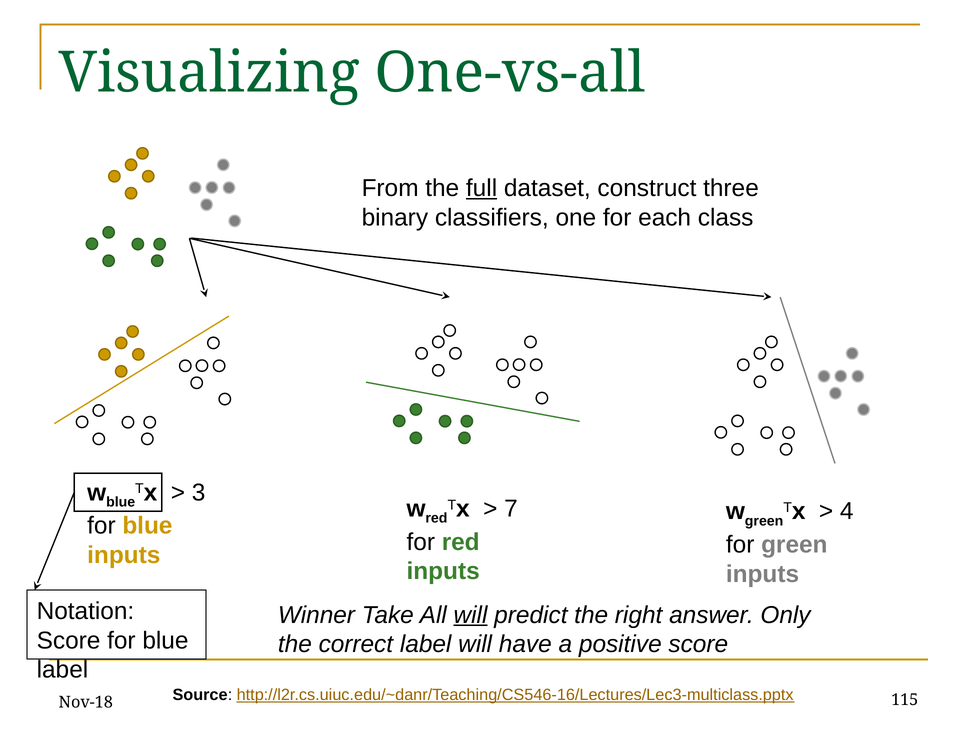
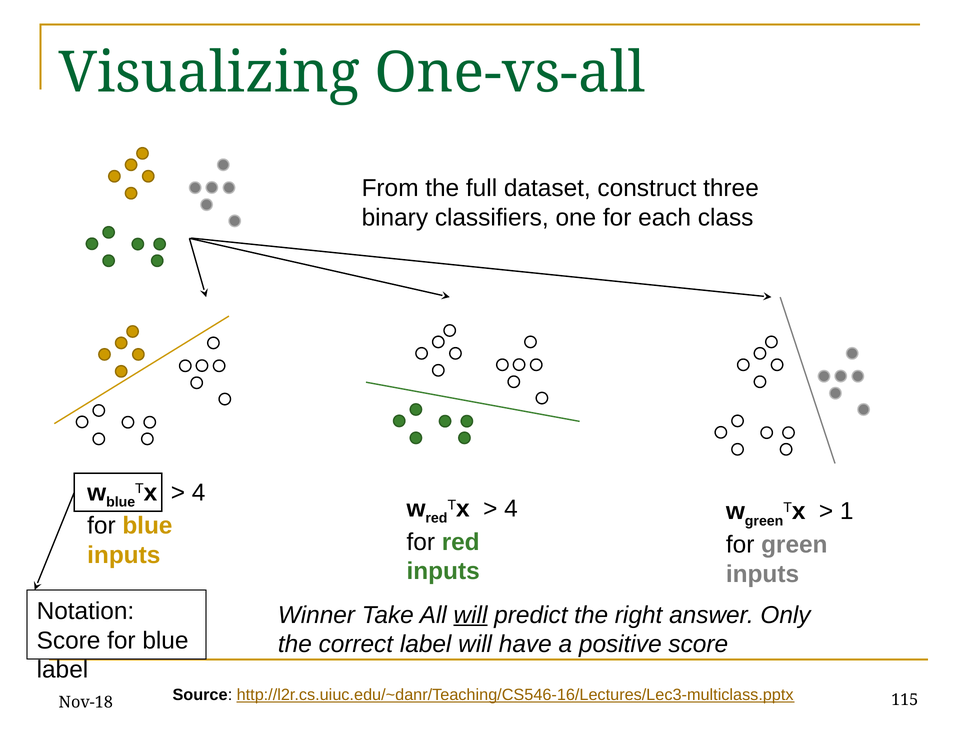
full underline: present -> none
3 at (199, 492): 3 -> 4
7 at (511, 509): 7 -> 4
4: 4 -> 1
